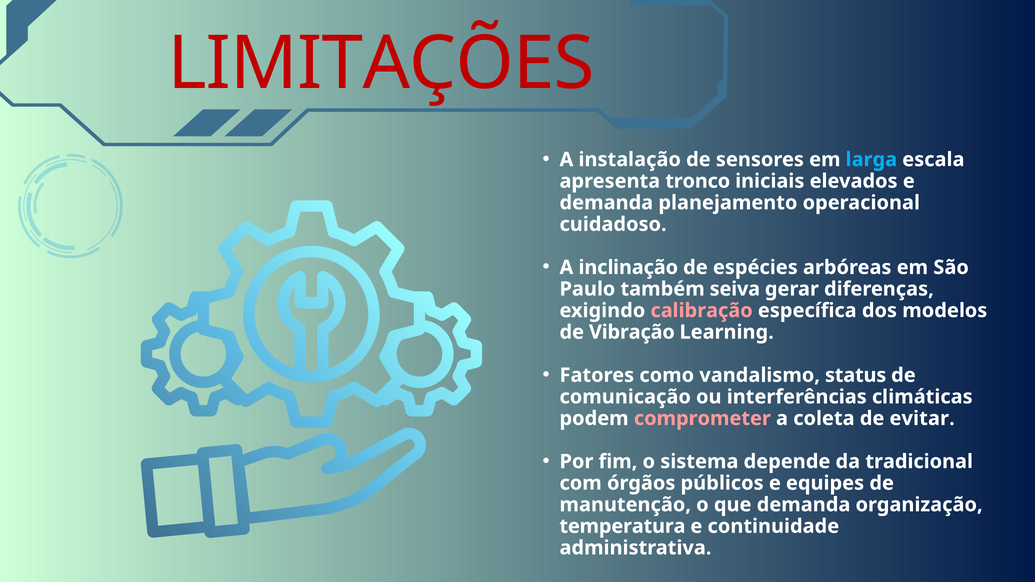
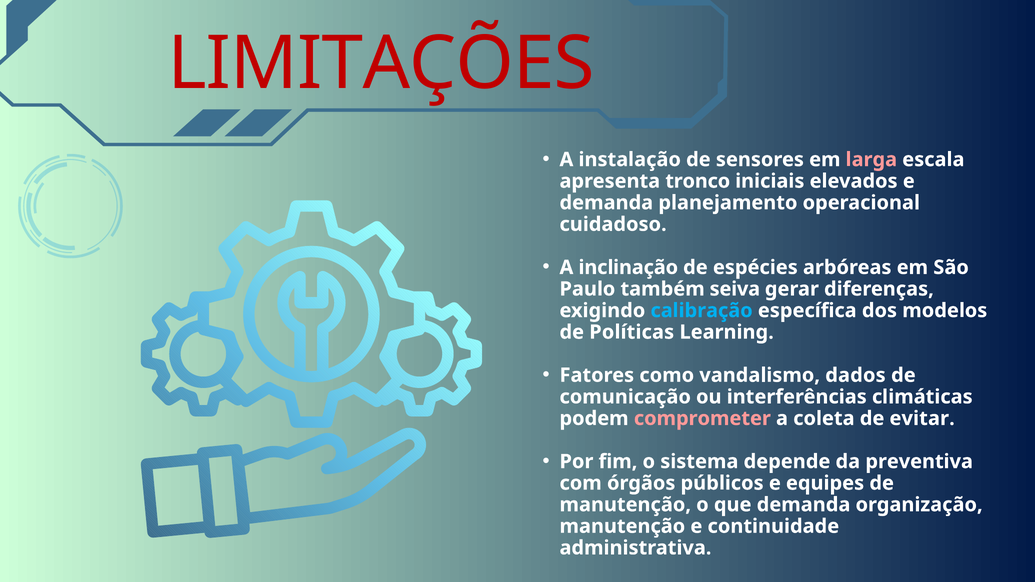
larga colour: light blue -> pink
calibração colour: pink -> light blue
Vibração: Vibração -> Políticas
status: status -> dados
tradicional: tradicional -> preventiva
temperatura at (622, 526): temperatura -> manutenção
